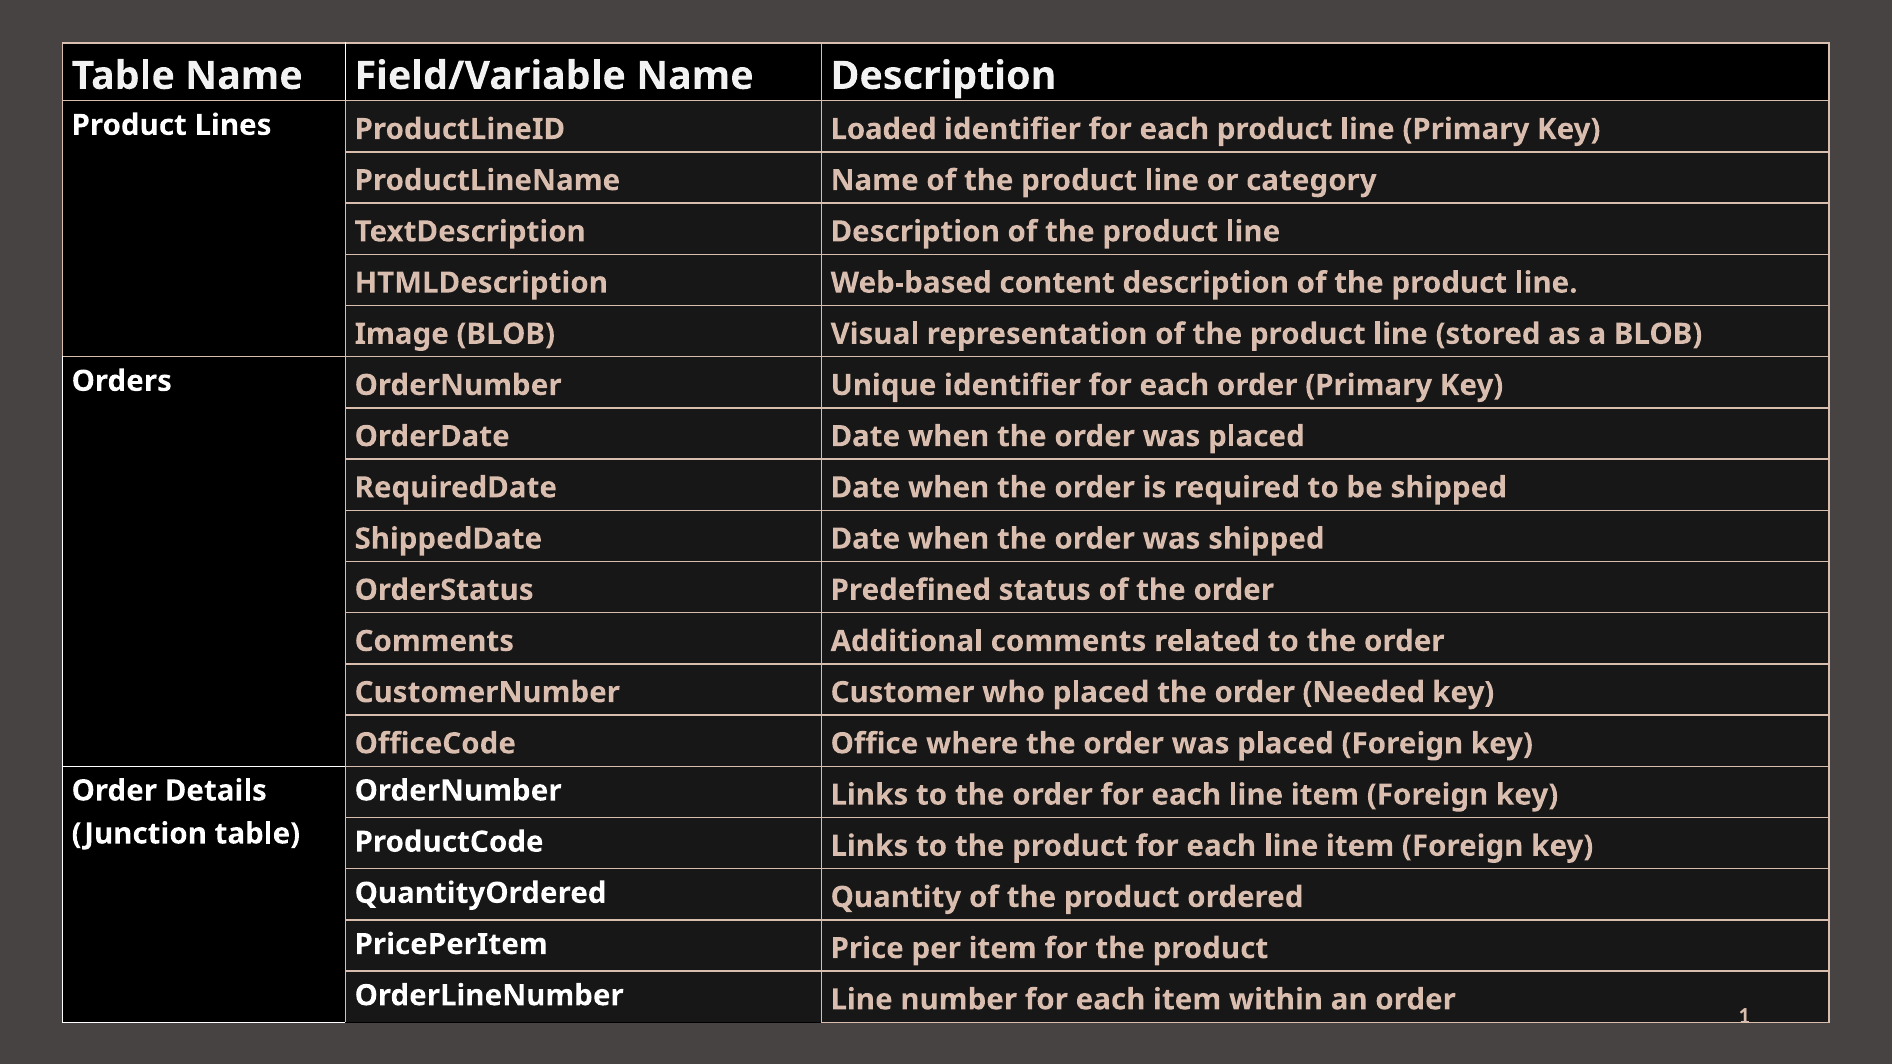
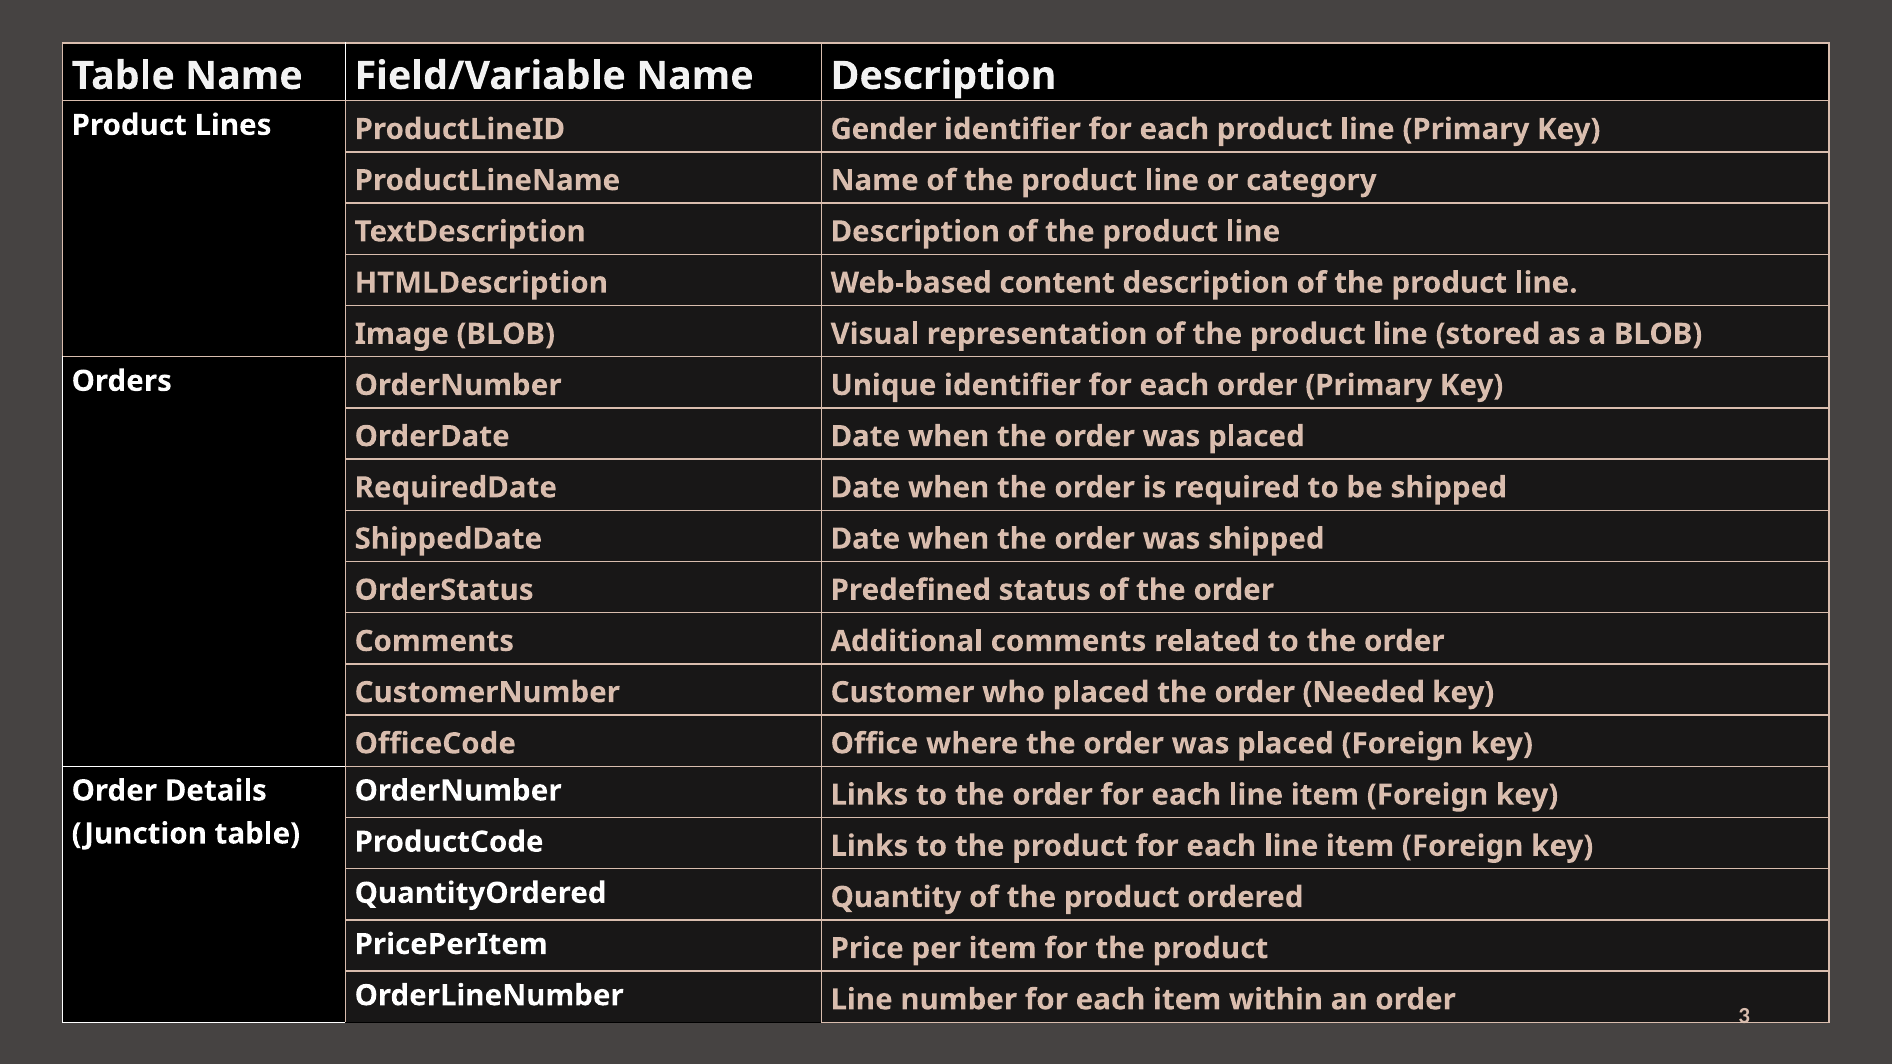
Loaded: Loaded -> Gender
1: 1 -> 3
